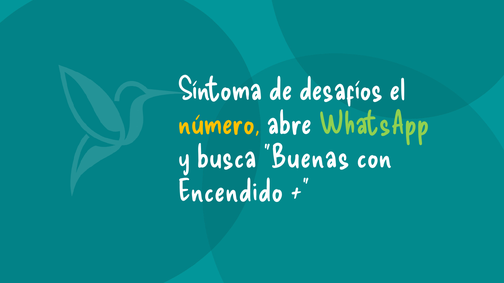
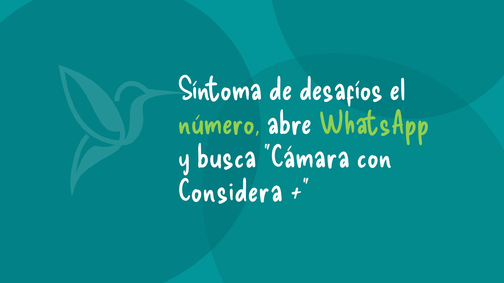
número colour: yellow -> light green
Buenas: Buenas -> Cámara
Encendido: Encendido -> Considera
